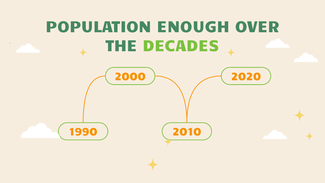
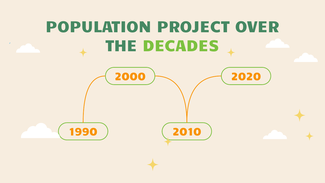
ENOUGH: ENOUGH -> PROJECT
